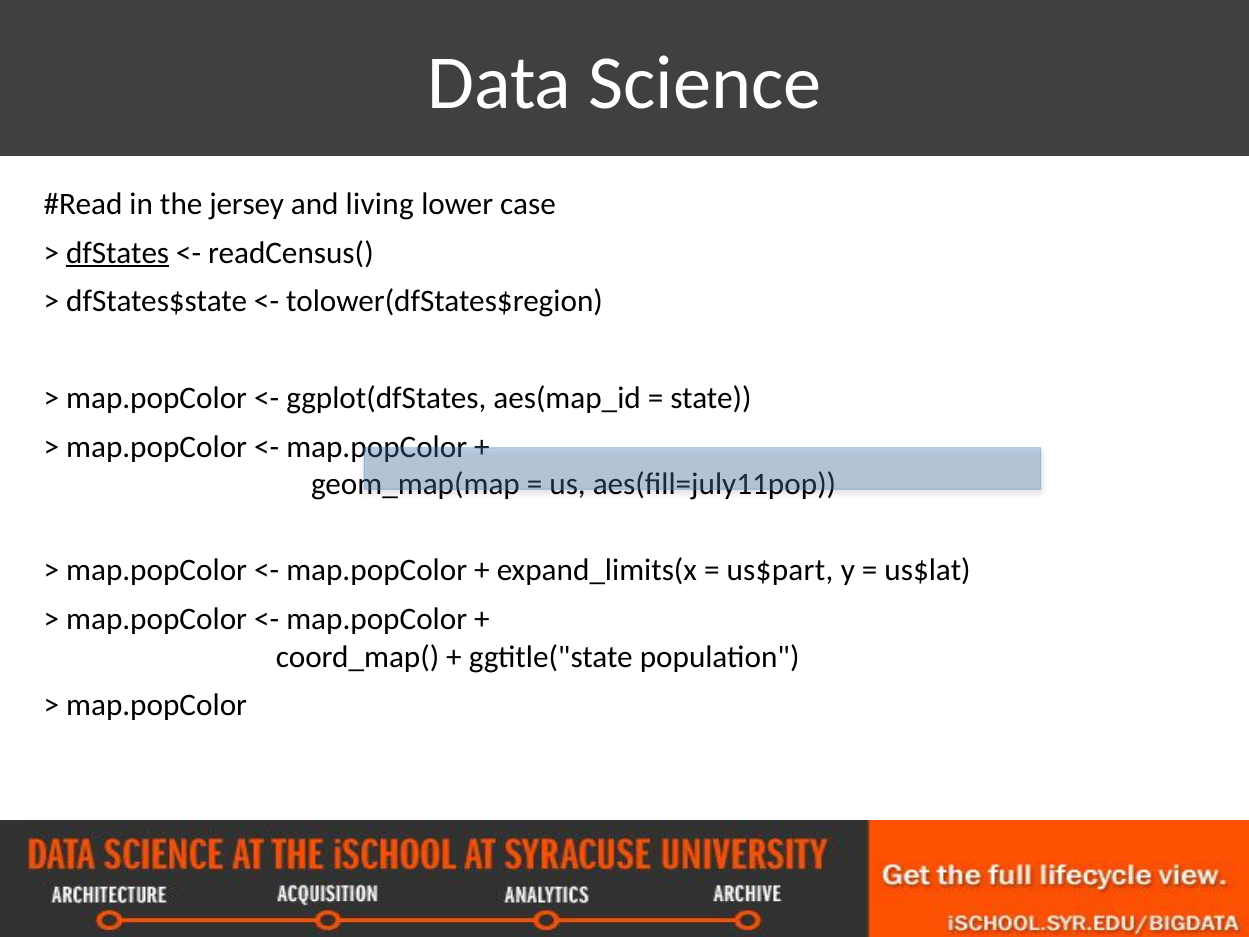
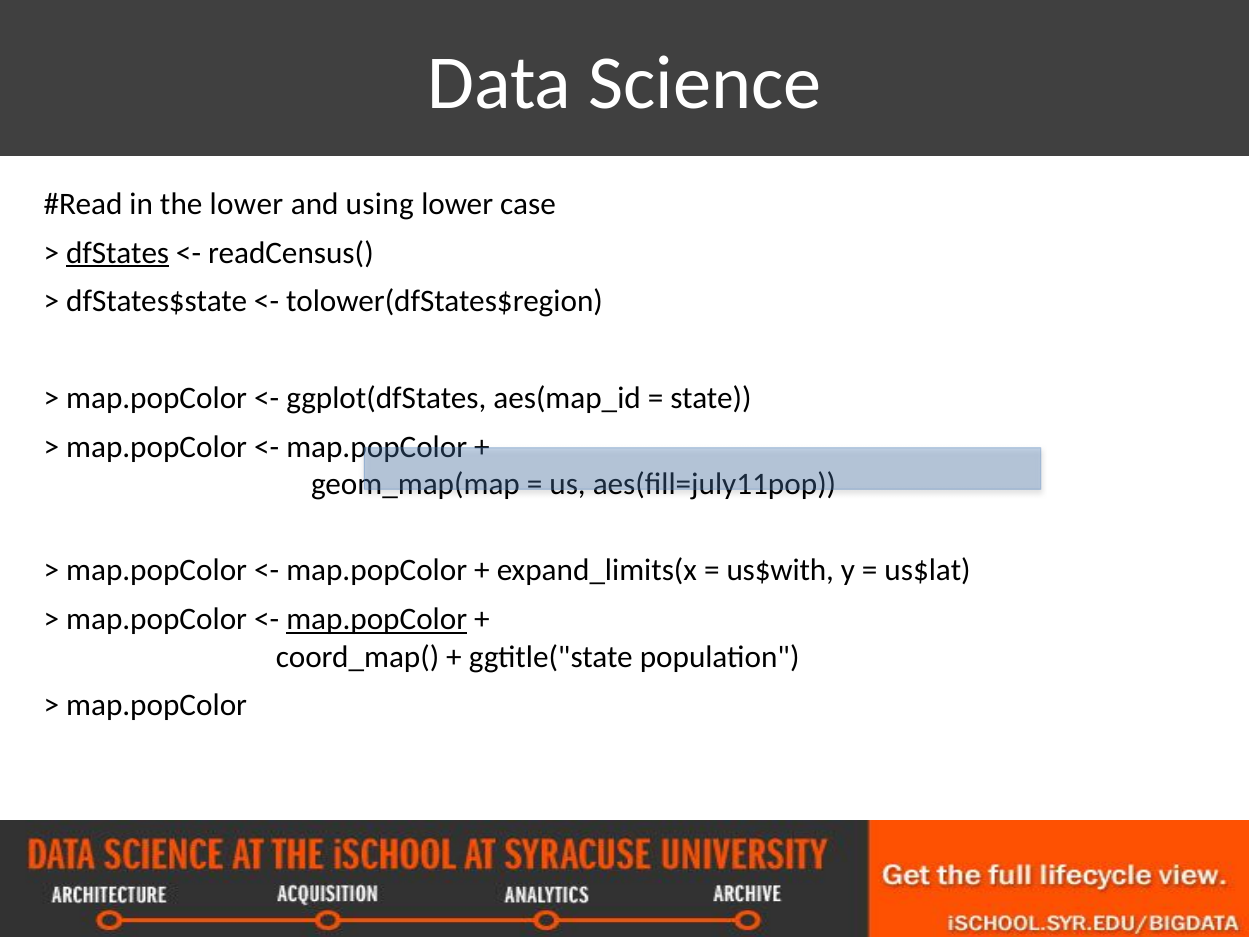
the jersey: jersey -> lower
living: living -> using
us$part: us$part -> us$with
map.popColor at (377, 619) underline: none -> present
